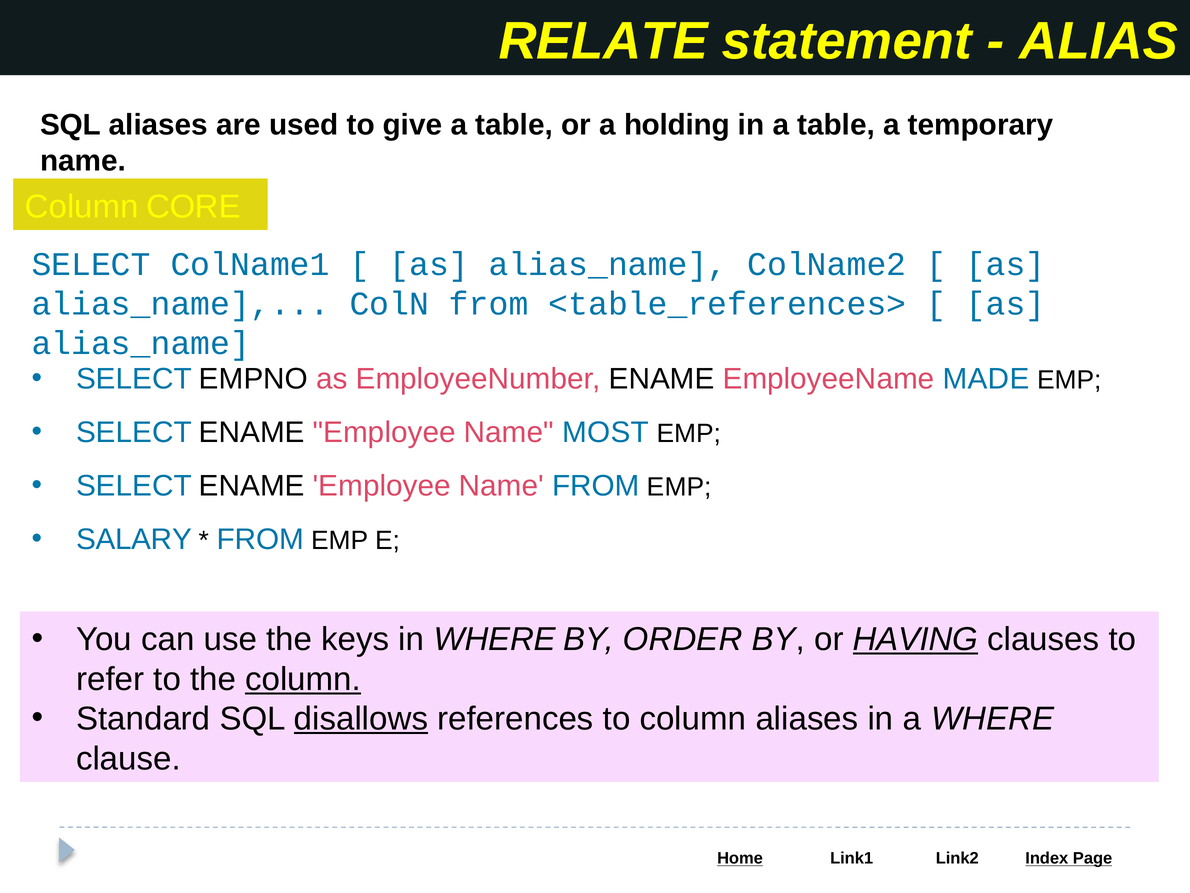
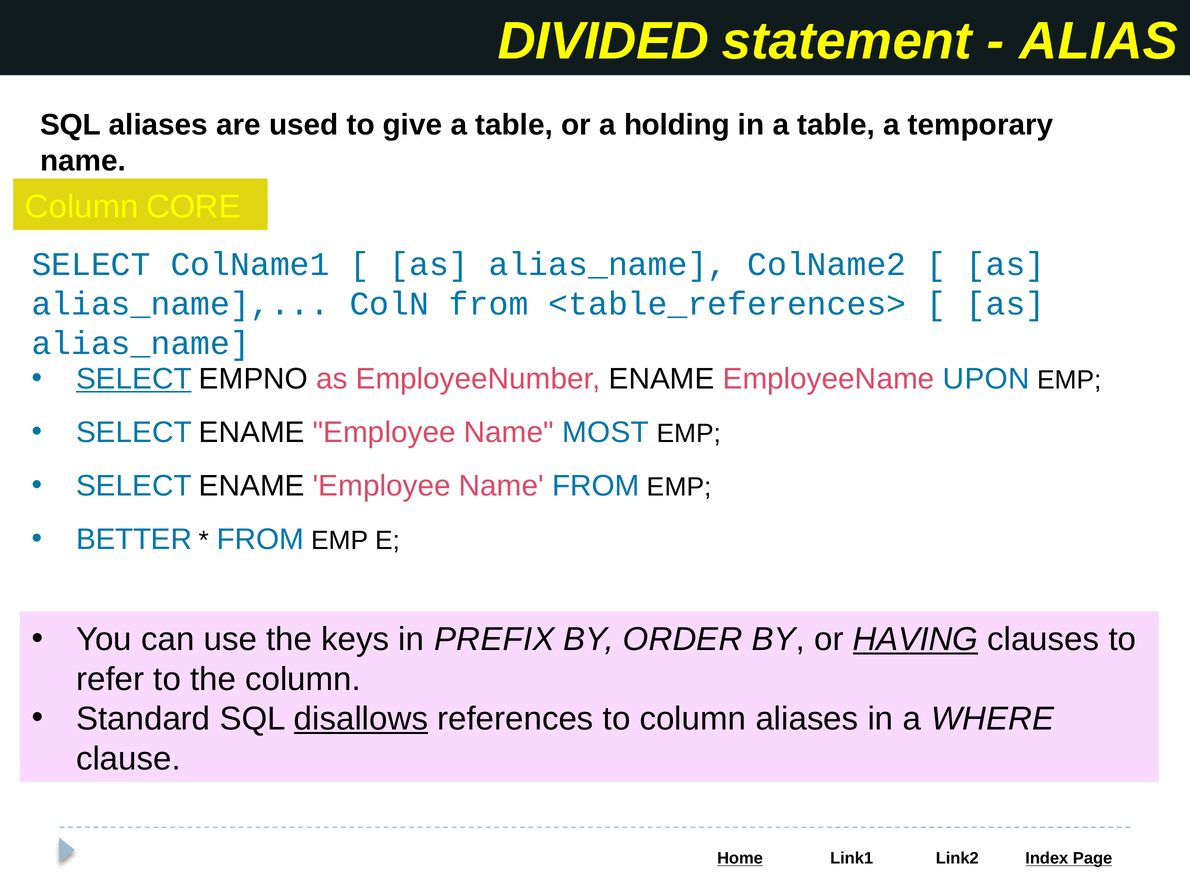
RELATE: RELATE -> DIVIDED
SELECT at (134, 379) underline: none -> present
MADE: MADE -> UPON
SALARY: SALARY -> BETTER
in WHERE: WHERE -> PREFIX
column at (303, 679) underline: present -> none
